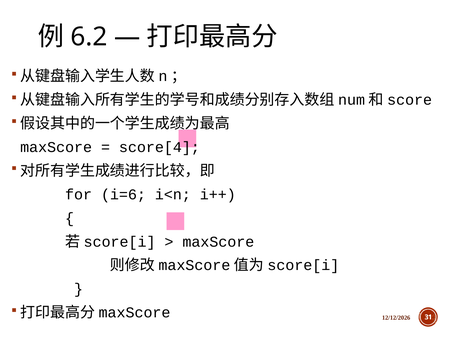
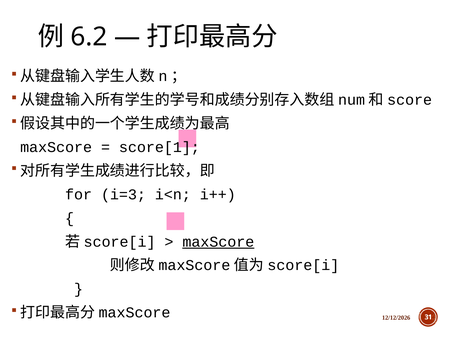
score[4: score[4 -> score[1
i=6: i=6 -> i=3
maxScore at (218, 242) underline: none -> present
